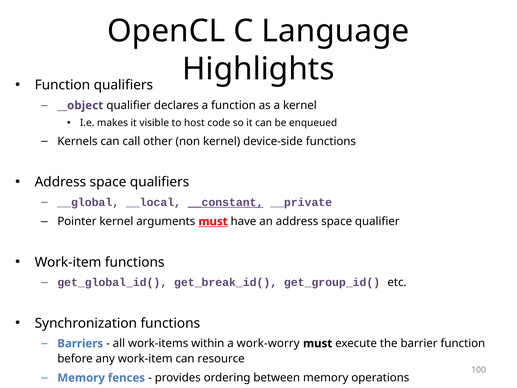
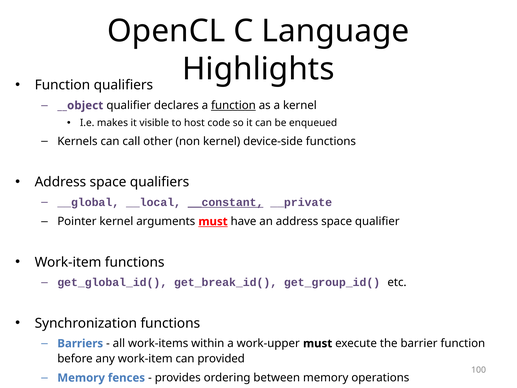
function at (233, 105) underline: none -> present
work-worry: work-worry -> work-upper
resource: resource -> provided
